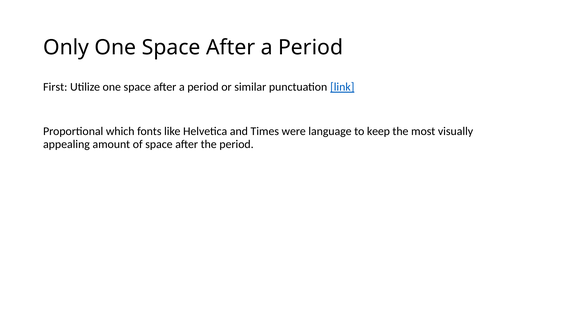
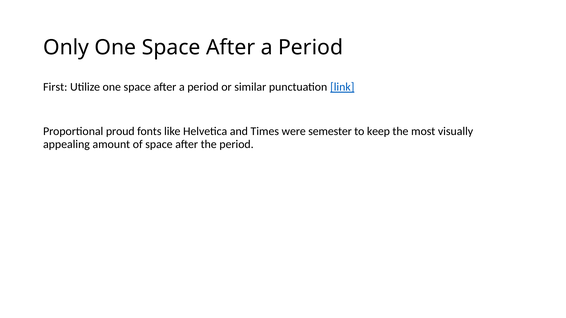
which: which -> proud
language: language -> semester
